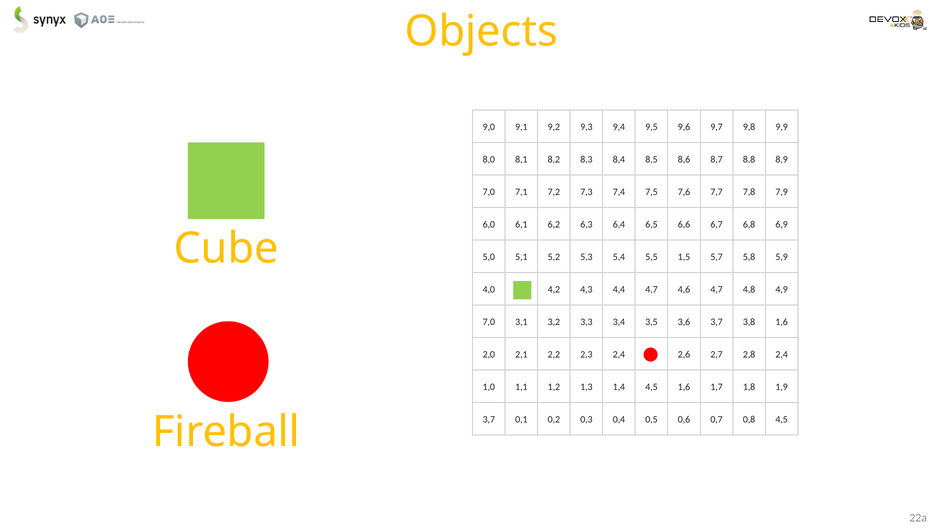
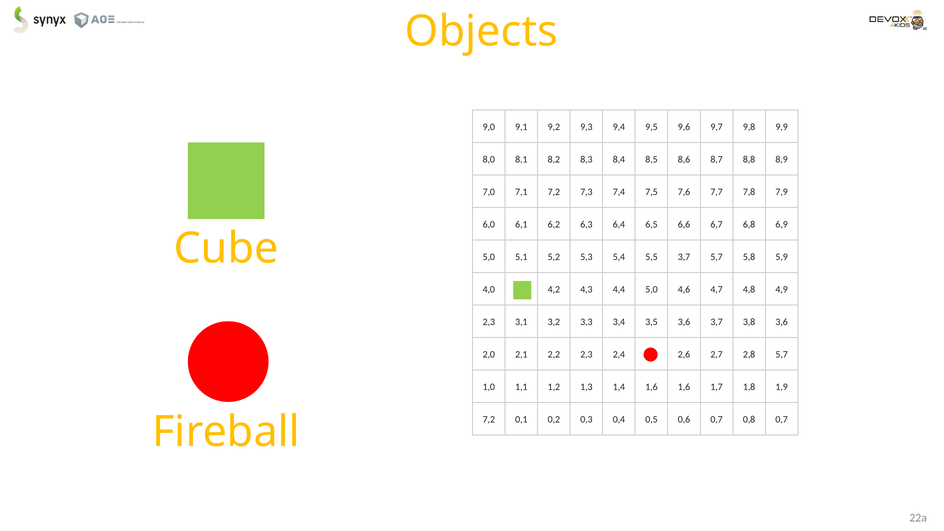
5,5 1,5: 1,5 -> 3,7
4,4 4,7: 4,7 -> 5,0
7,0 at (489, 322): 7,0 -> 2,3
3,8 1,6: 1,6 -> 3,6
2,8 2,4: 2,4 -> 5,7
1,4 4,5: 4,5 -> 1,6
3,7 at (489, 420): 3,7 -> 7,2
0,8 4,5: 4,5 -> 0,7
